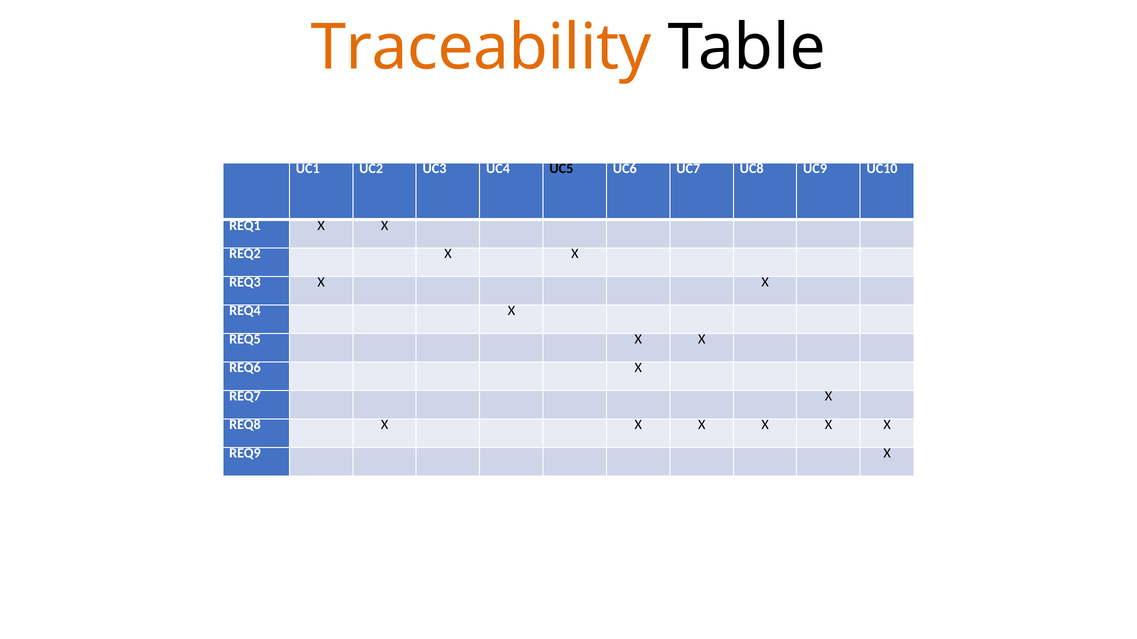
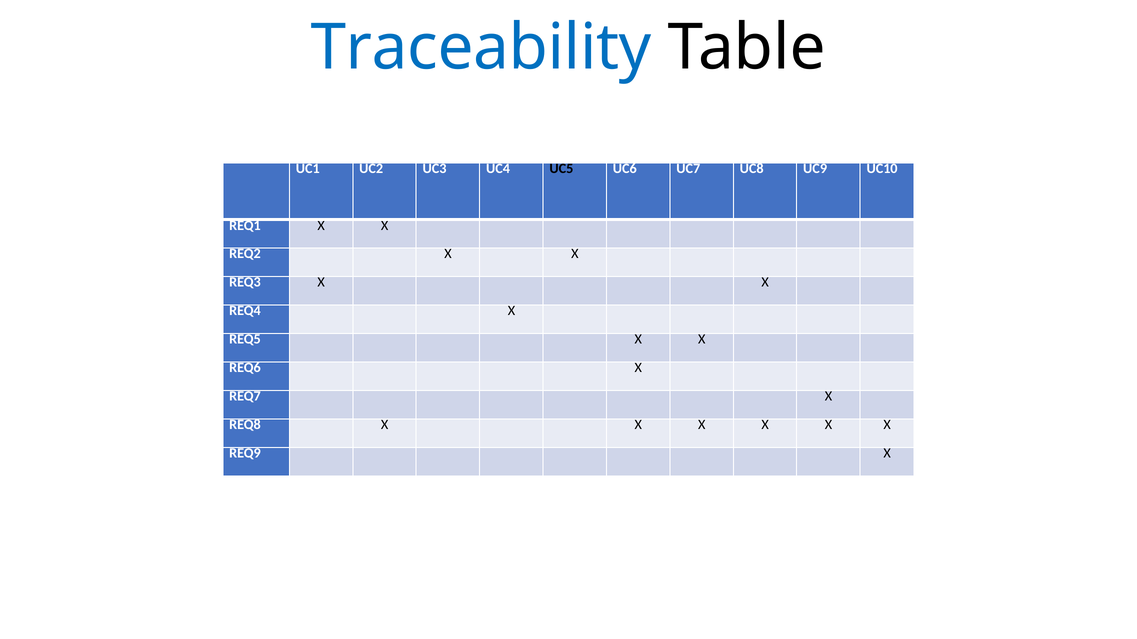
Traceability colour: orange -> blue
